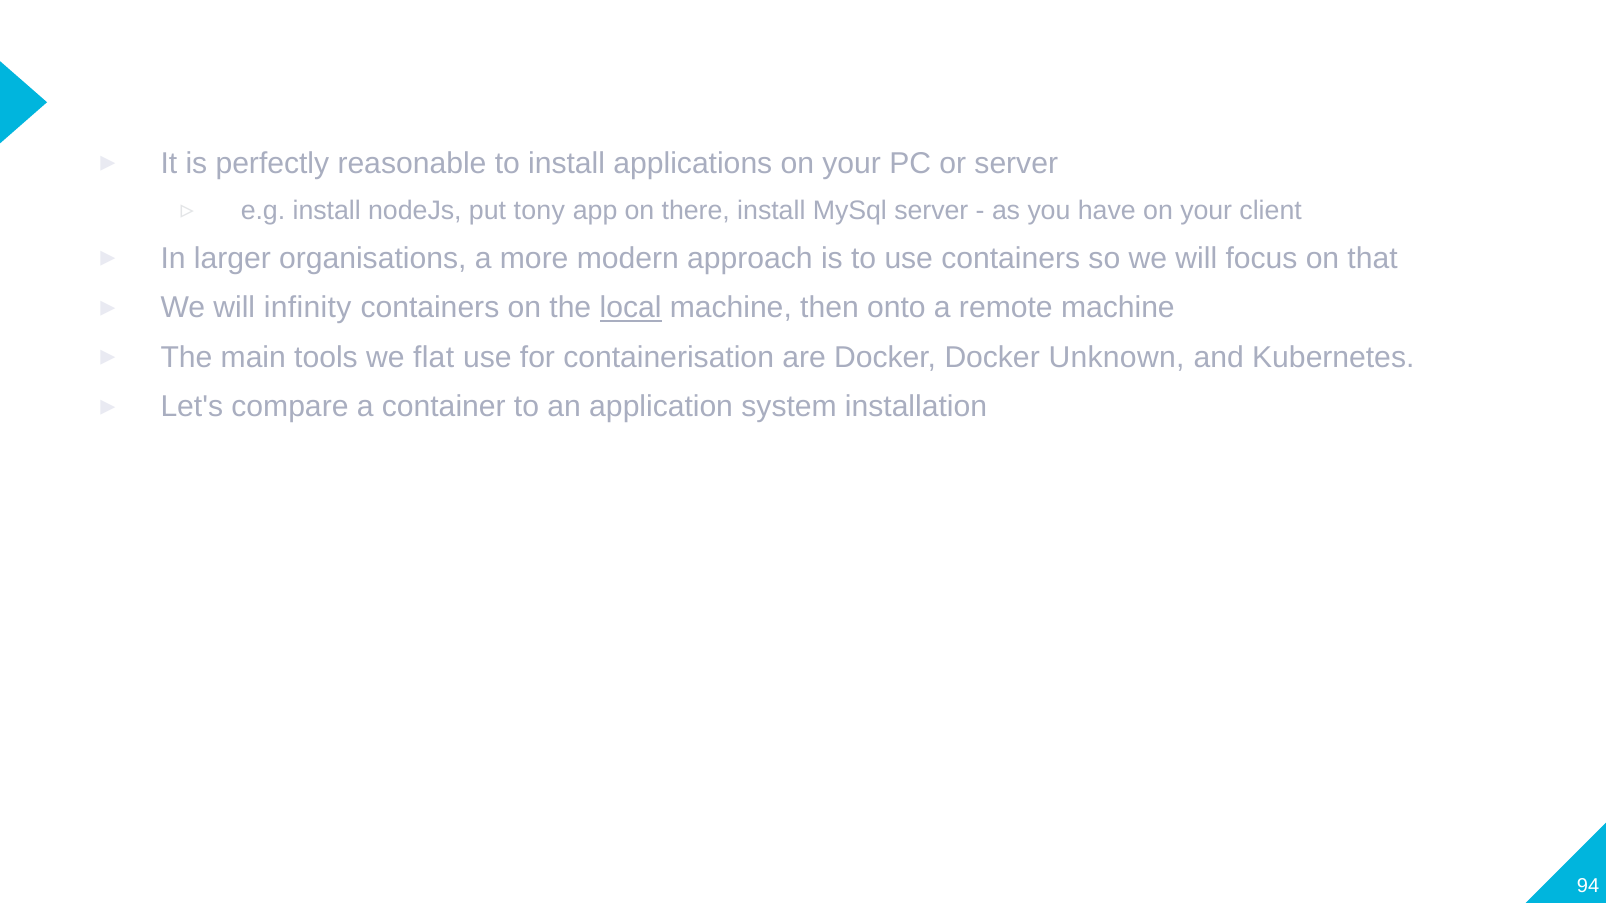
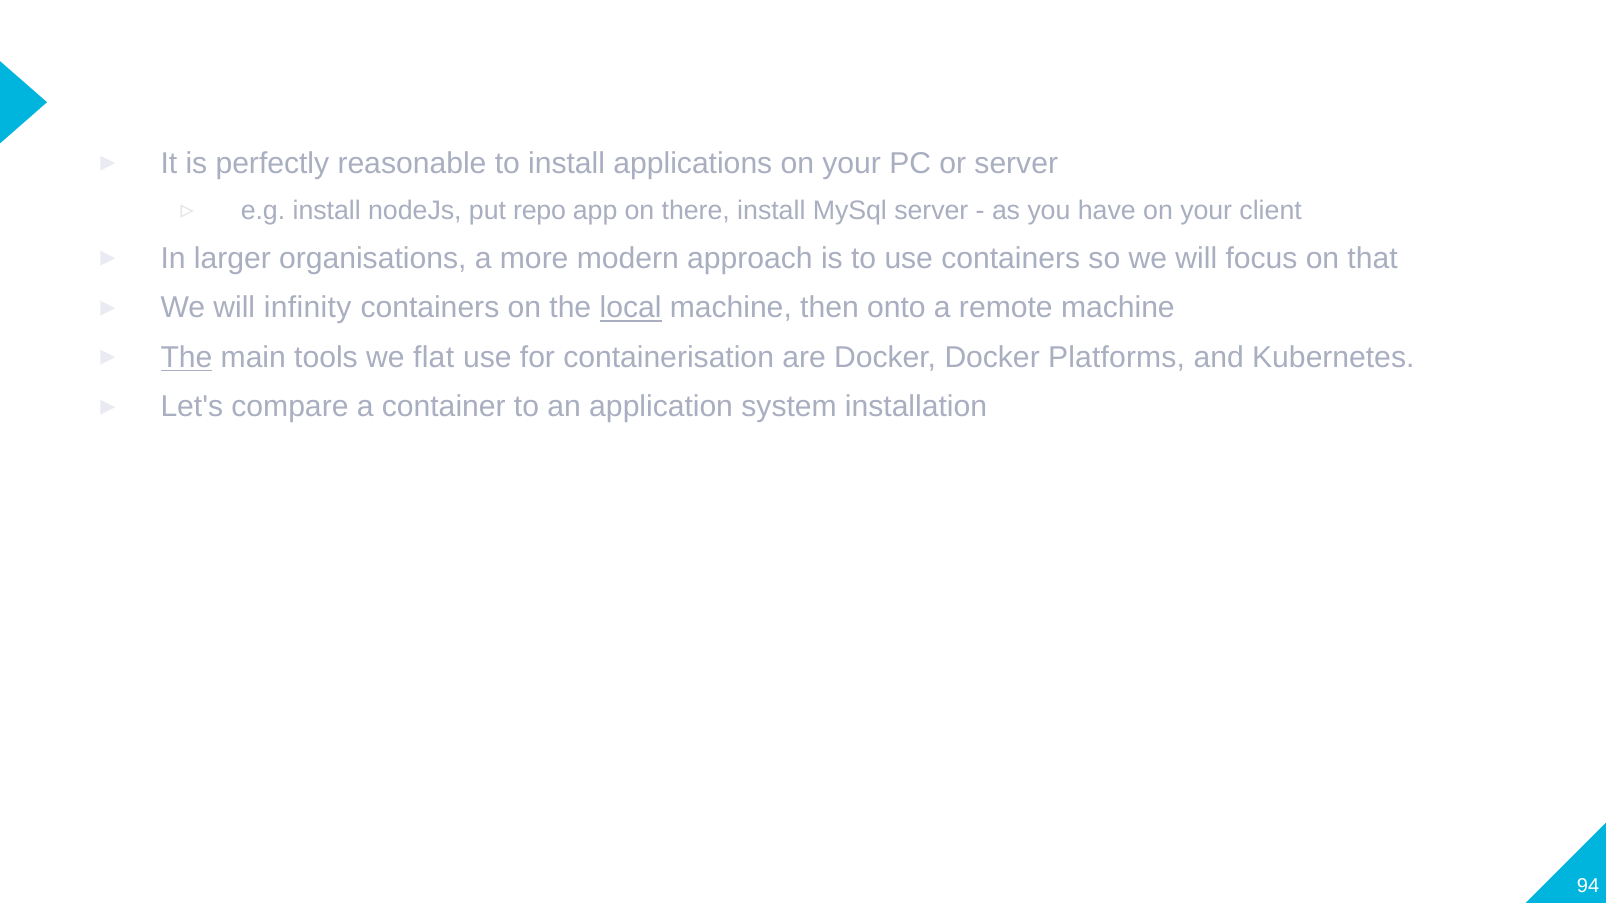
tony: tony -> repo
The at (186, 358) underline: none -> present
Unknown: Unknown -> Platforms
